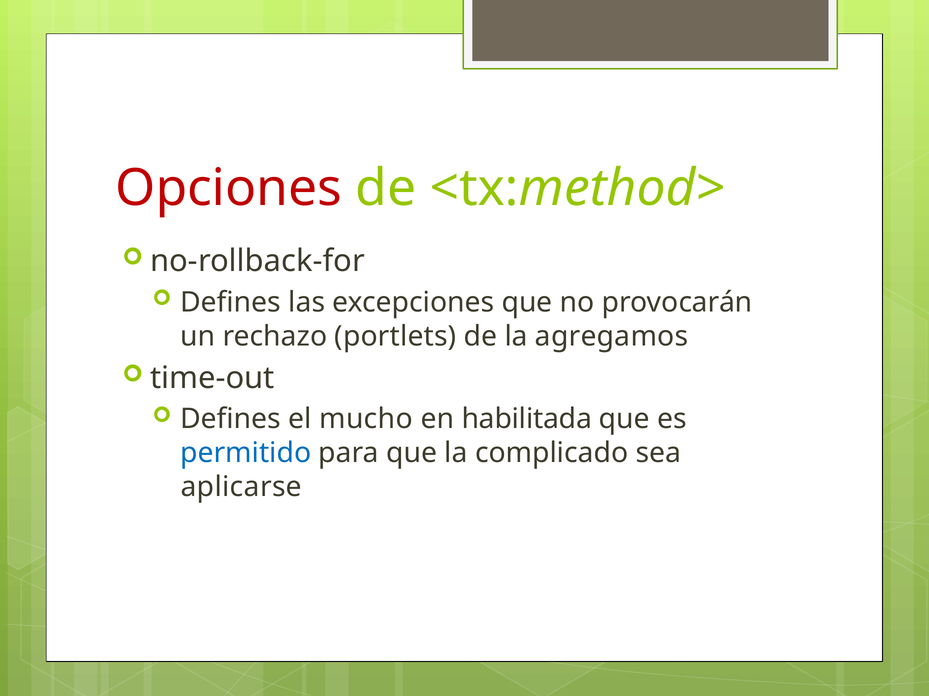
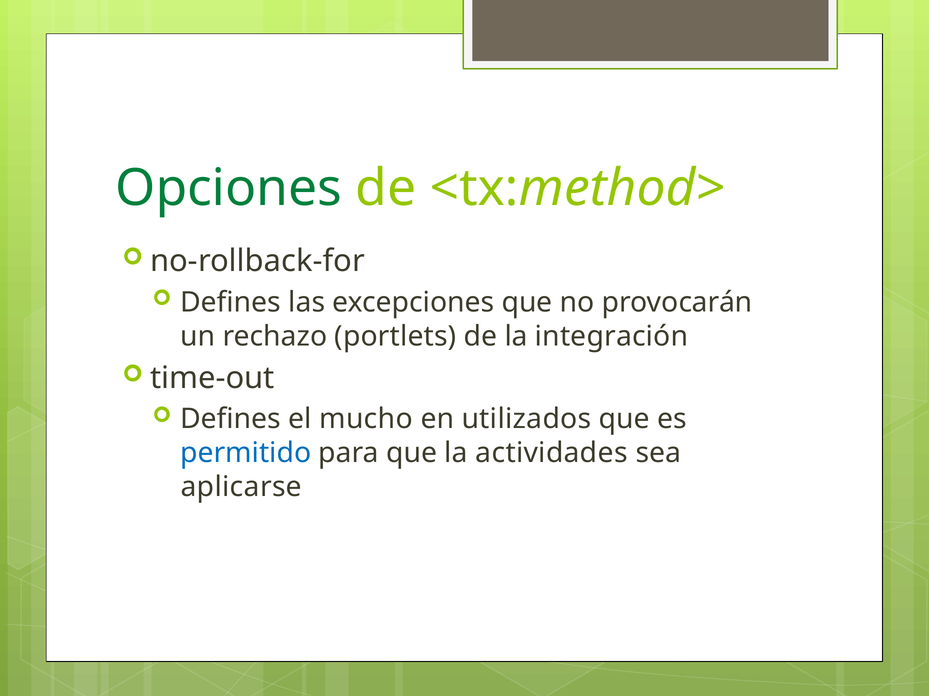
Opciones colour: red -> green
agregamos: agregamos -> integración
habilitada: habilitada -> utilizados
complicado: complicado -> actividades
